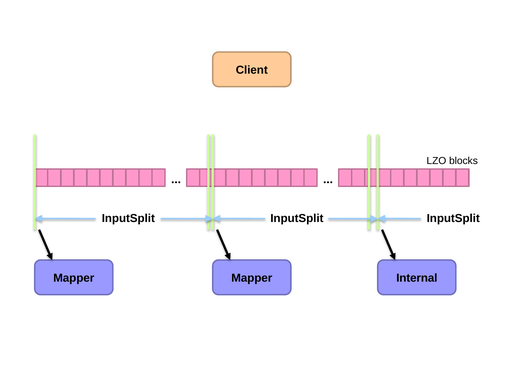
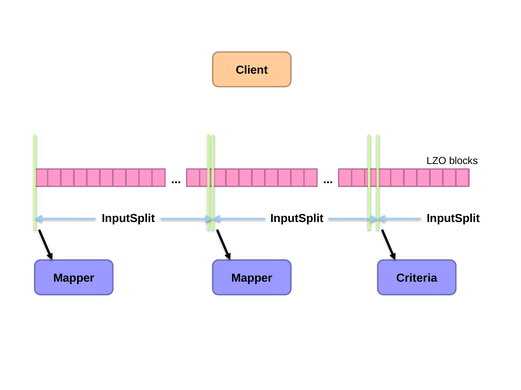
Internal: Internal -> Criteria
